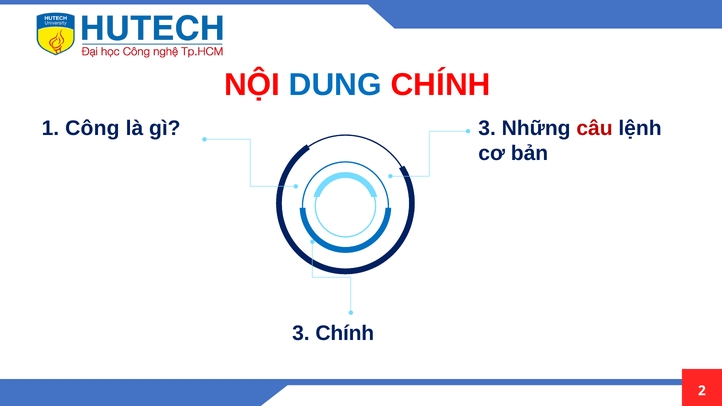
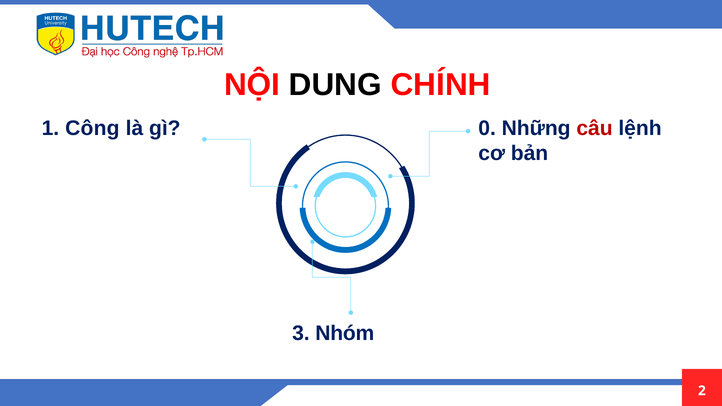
DUNG colour: blue -> black
gì 3: 3 -> 0
3 Chính: Chính -> Nhóm
